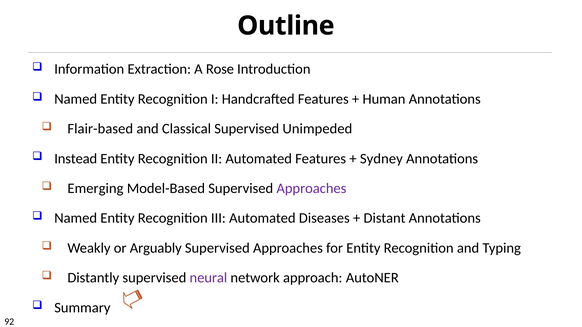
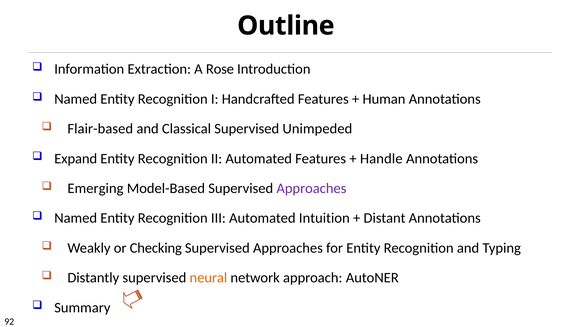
Instead: Instead -> Expand
Sydney: Sydney -> Handle
Diseases: Diseases -> Intuition
Arguably: Arguably -> Checking
neural colour: purple -> orange
